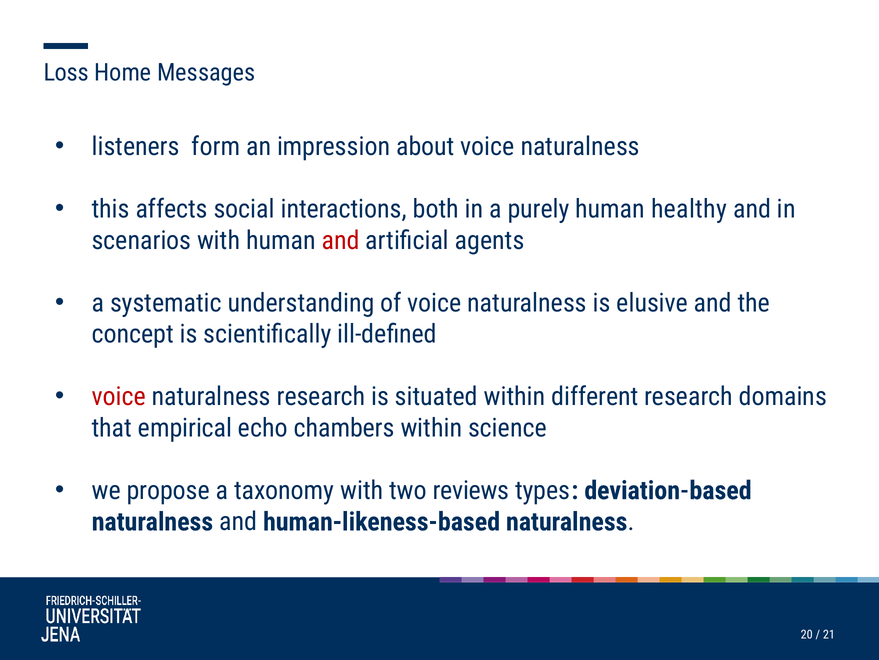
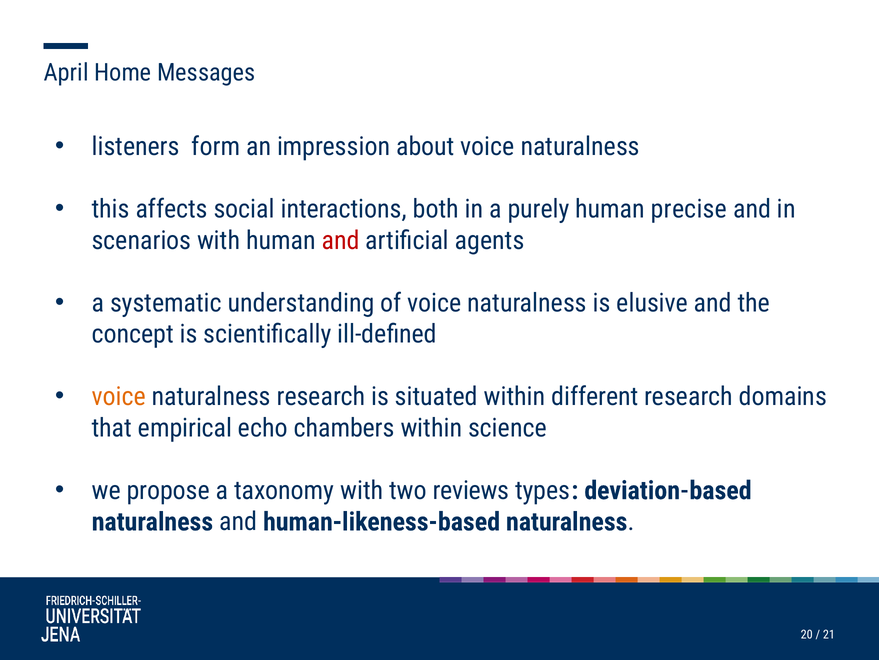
Loss: Loss -> April
healthy: healthy -> precise
voice at (119, 396) colour: red -> orange
